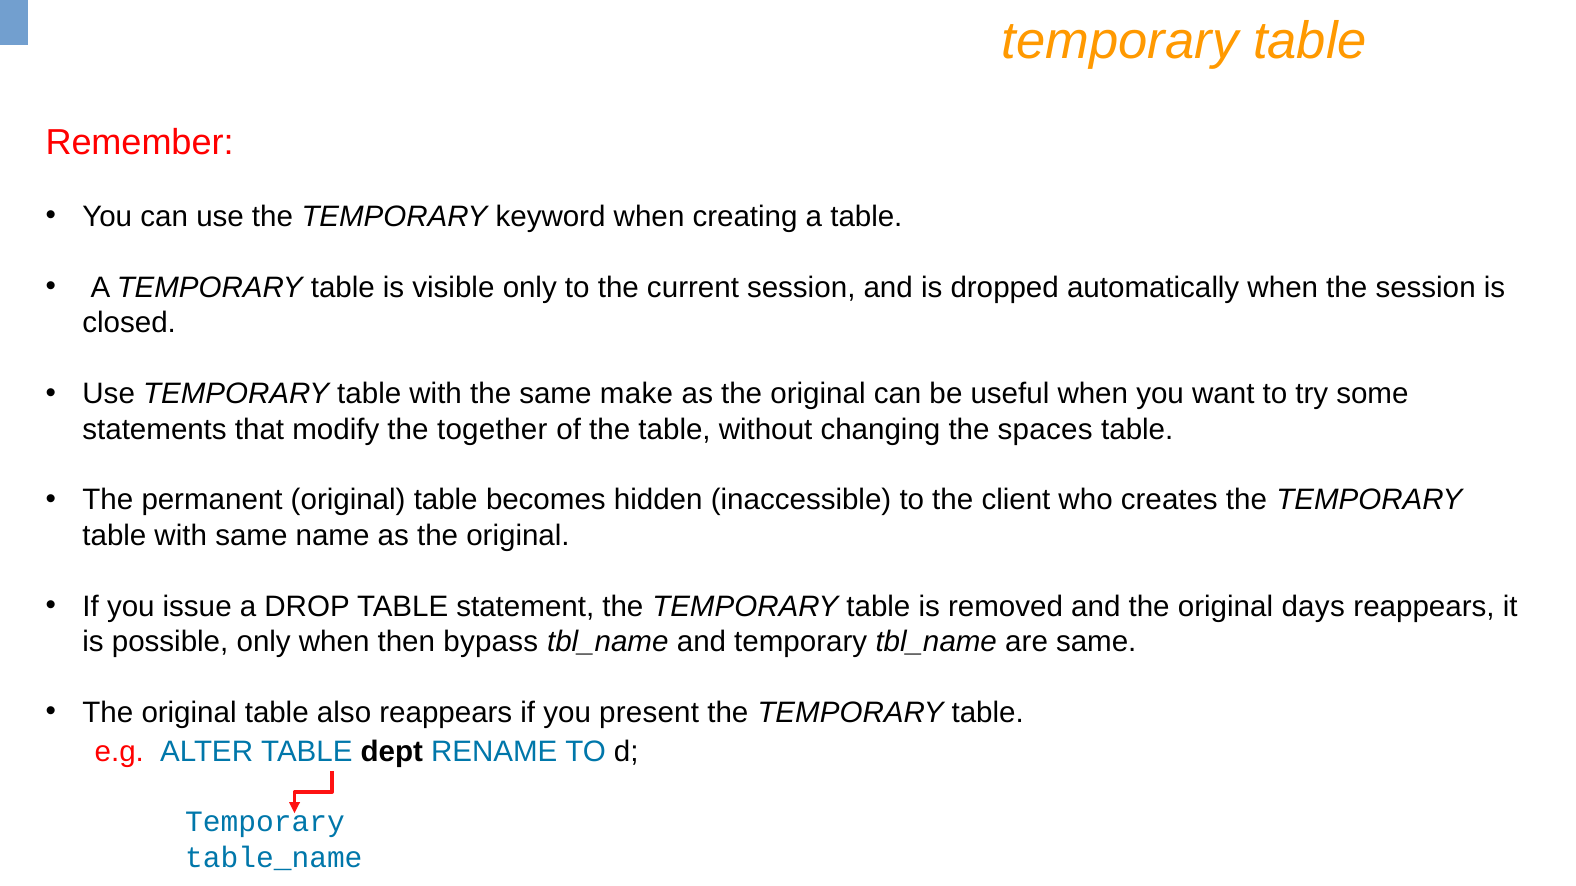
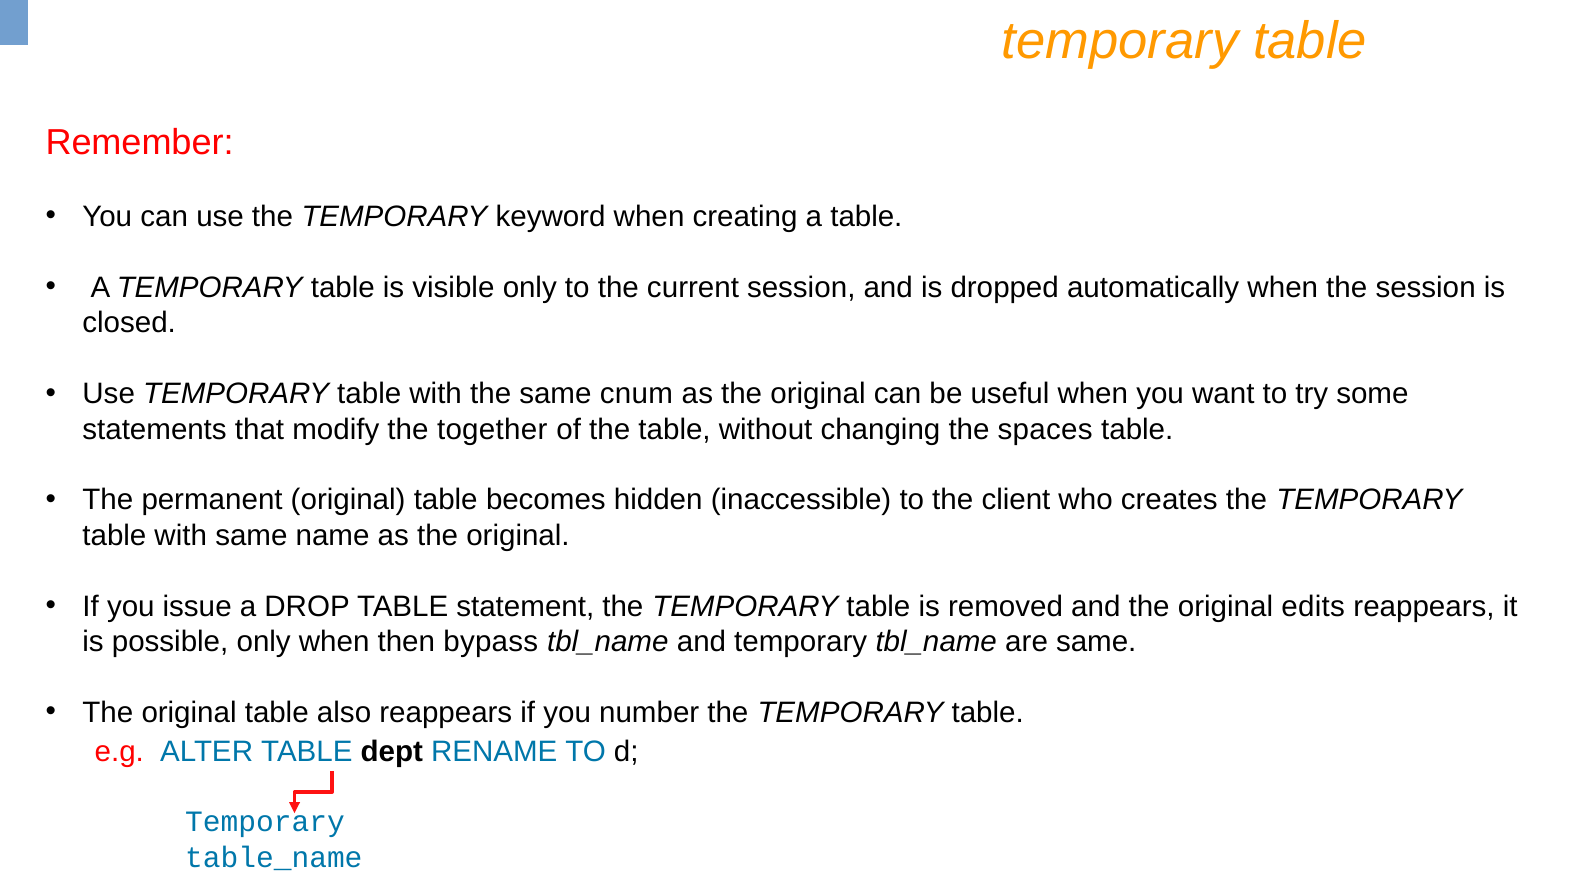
make: make -> cnum
days: days -> edits
present: present -> number
